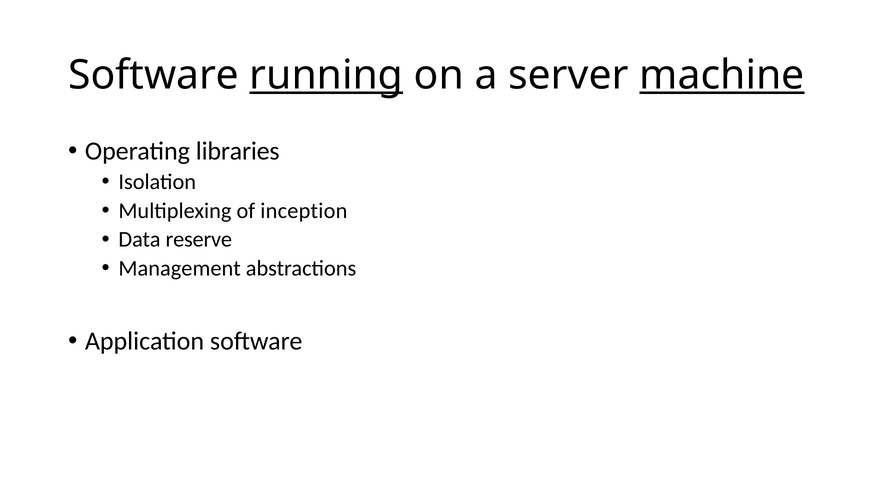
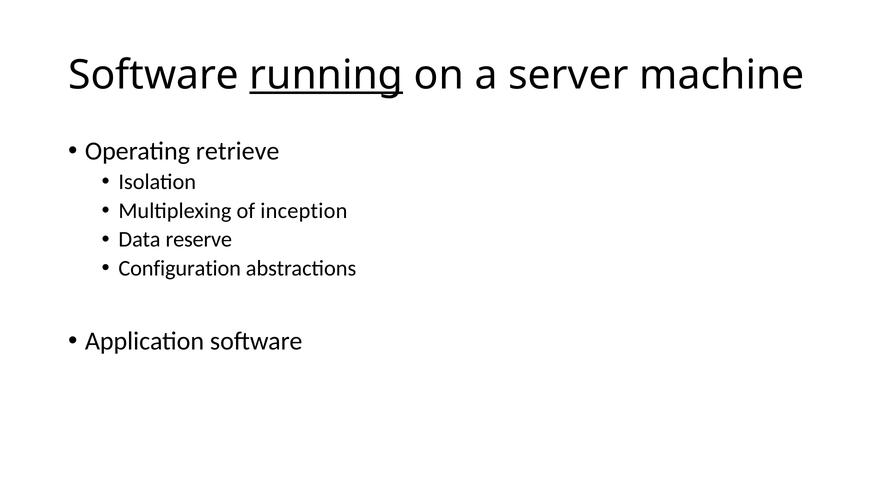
machine underline: present -> none
libraries: libraries -> retrieve
Management: Management -> Configuration
